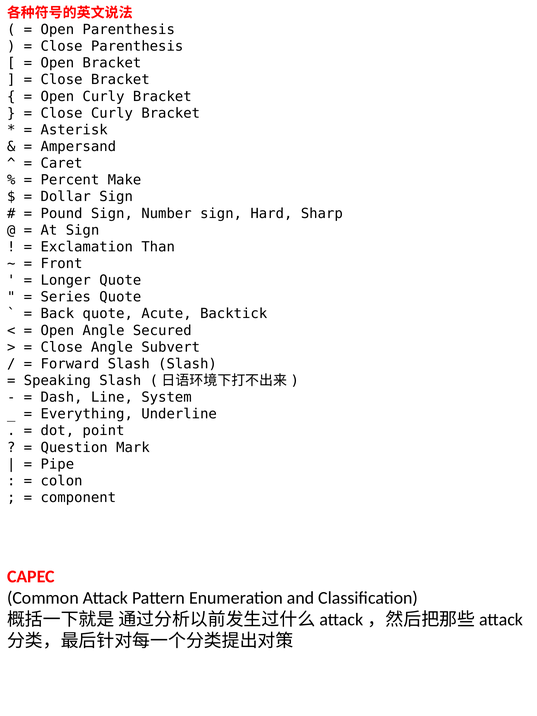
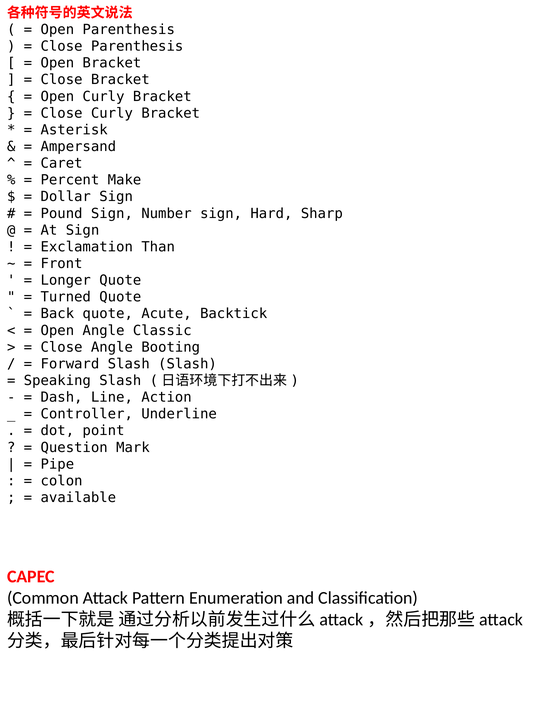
Series: Series -> Turned
Secured: Secured -> Classic
Subvert: Subvert -> Booting
System: System -> Action
Everything: Everything -> Controller
component: component -> available
